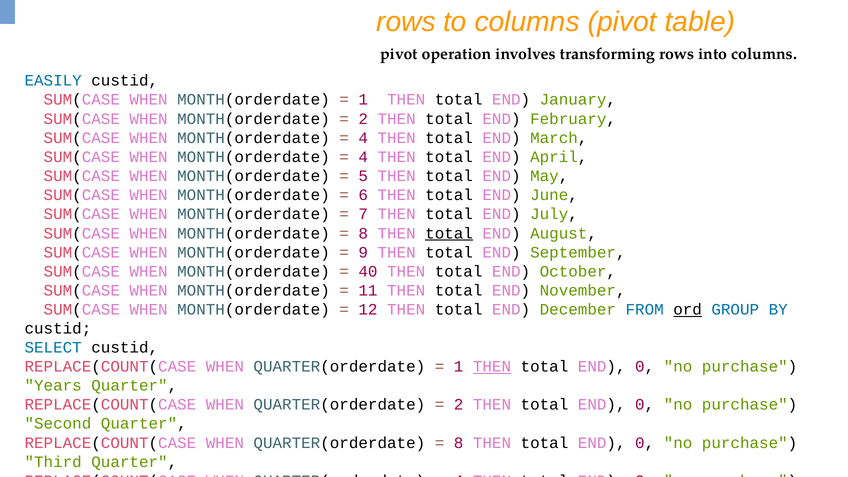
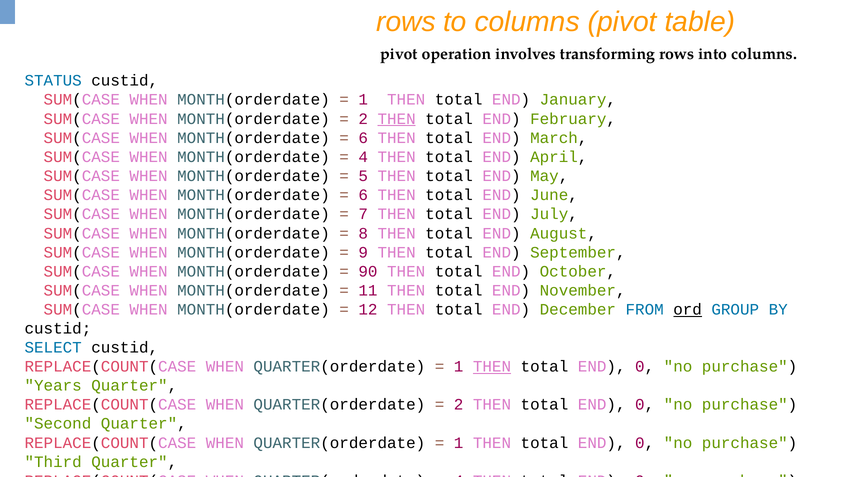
EASILY: EASILY -> STATUS
THEN at (397, 119) underline: none -> present
4 at (363, 138): 4 -> 6
total at (449, 233) underline: present -> none
40: 40 -> 90
8 at (459, 443): 8 -> 1
